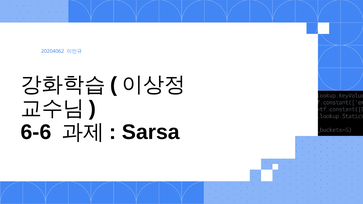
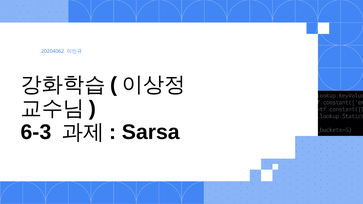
6-6: 6-6 -> 6-3
